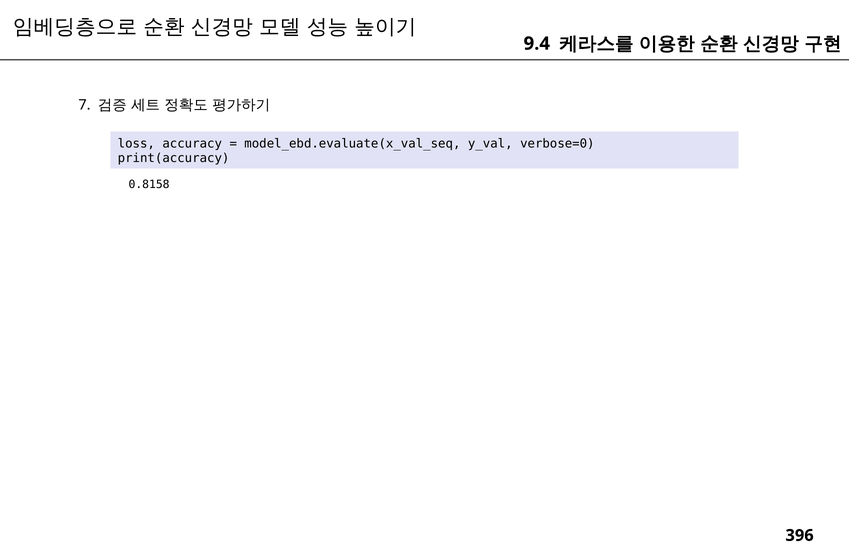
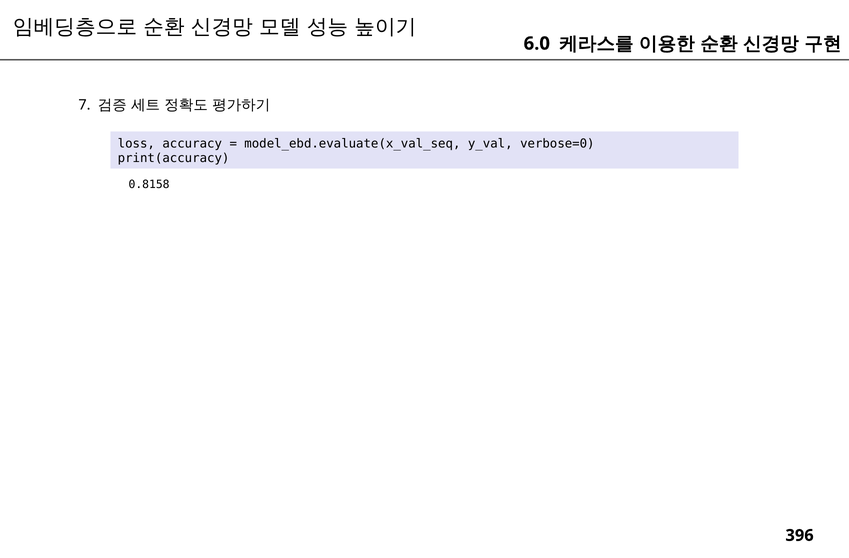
9.4: 9.4 -> 6.0
